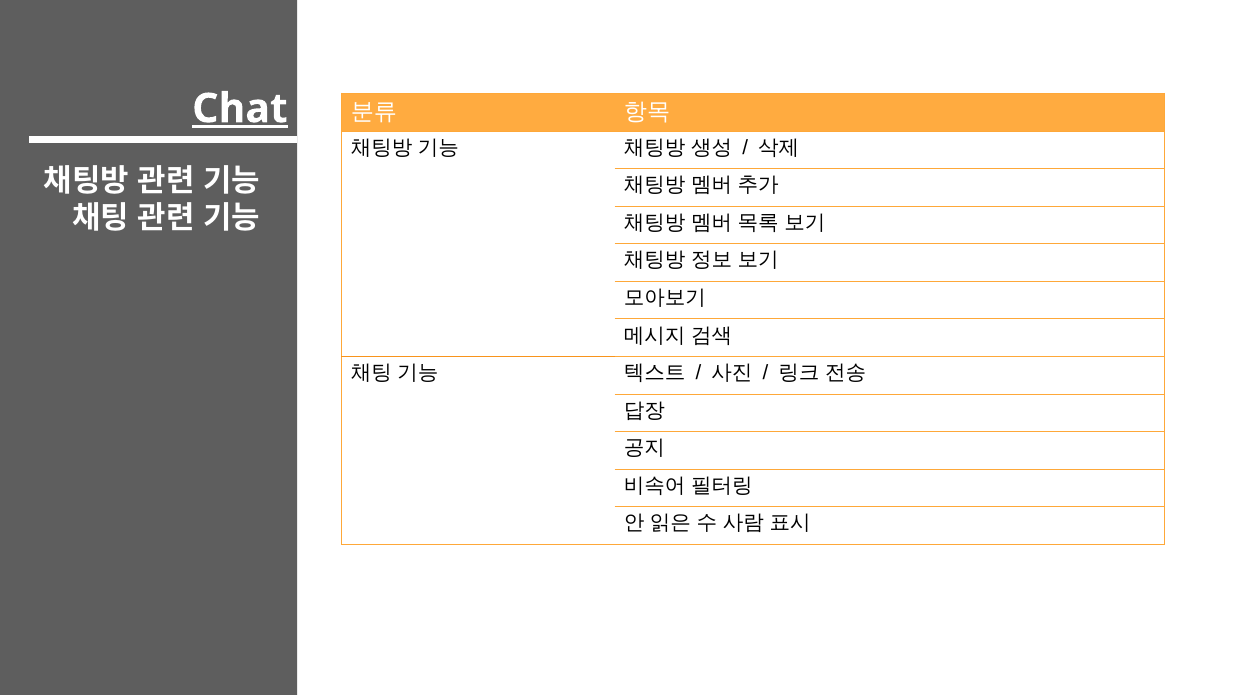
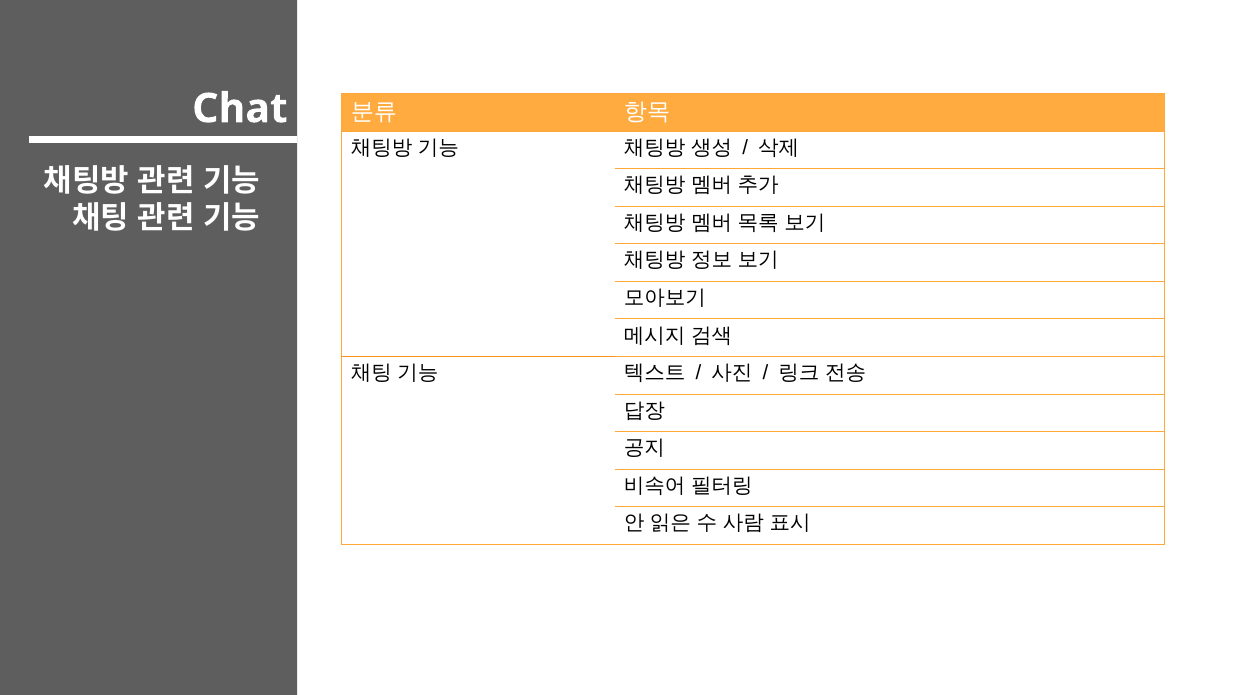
Chat underline: present -> none
